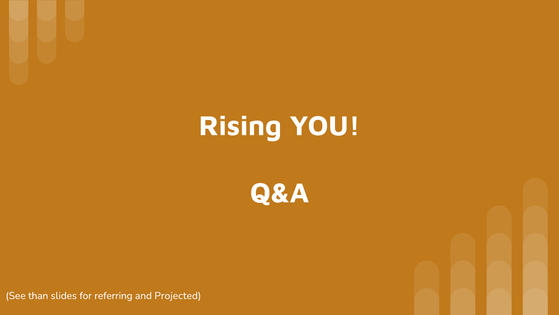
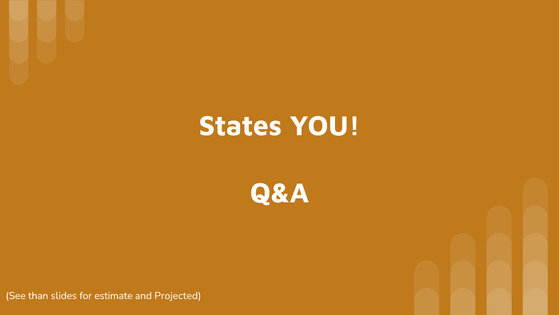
Rising: Rising -> States
referring: referring -> estimate
